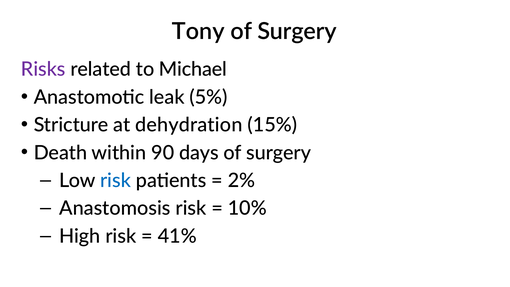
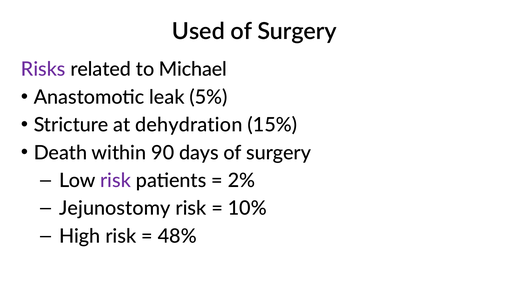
Tony: Tony -> Used
risk at (115, 181) colour: blue -> purple
Anastomosis: Anastomosis -> Jejunostomy
41%: 41% -> 48%
